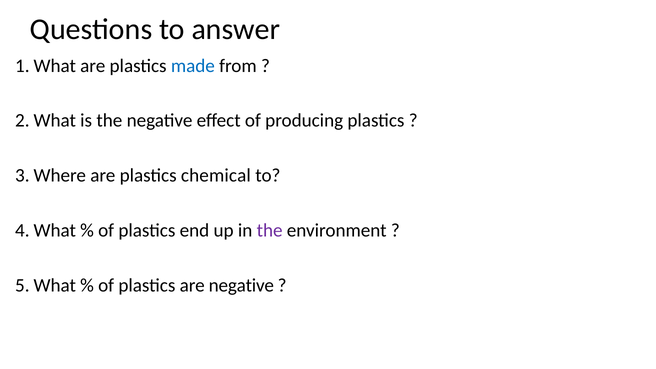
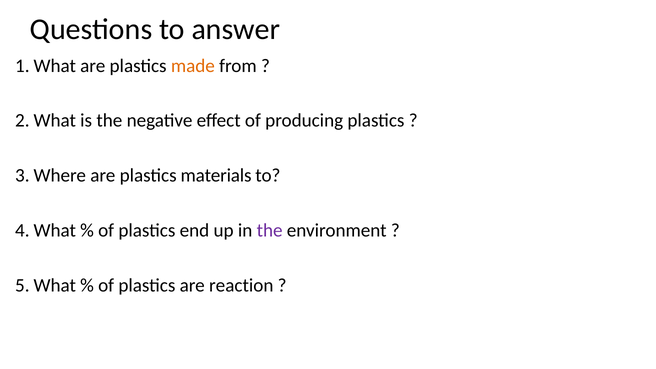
made colour: blue -> orange
chemical: chemical -> materials
are negative: negative -> reaction
